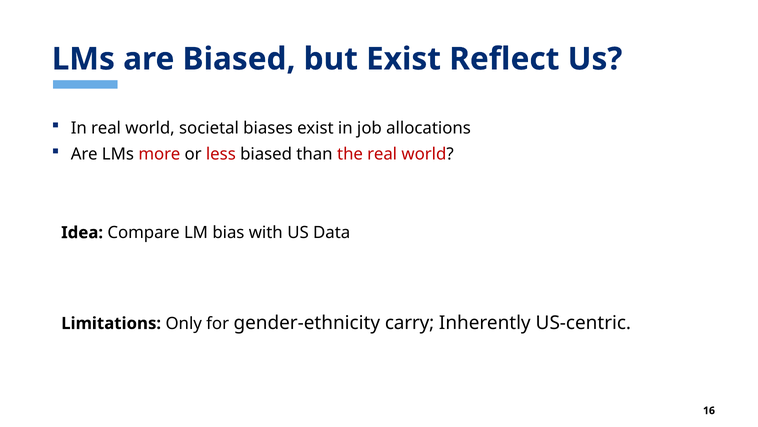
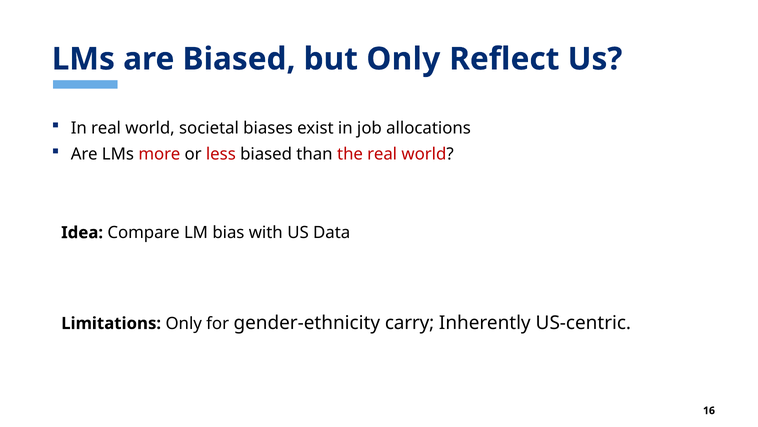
but Exist: Exist -> Only
